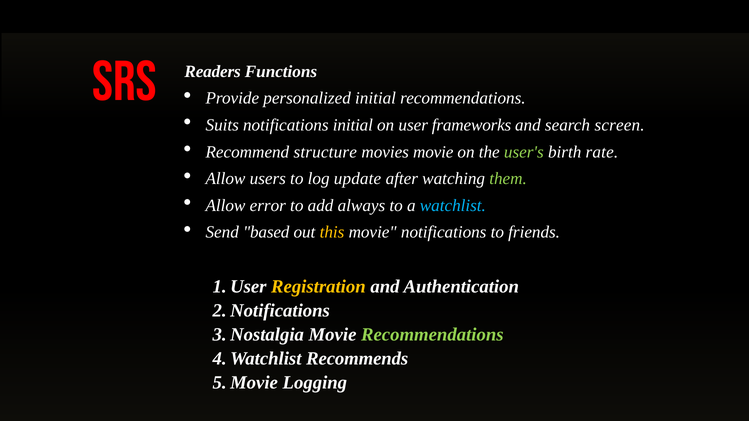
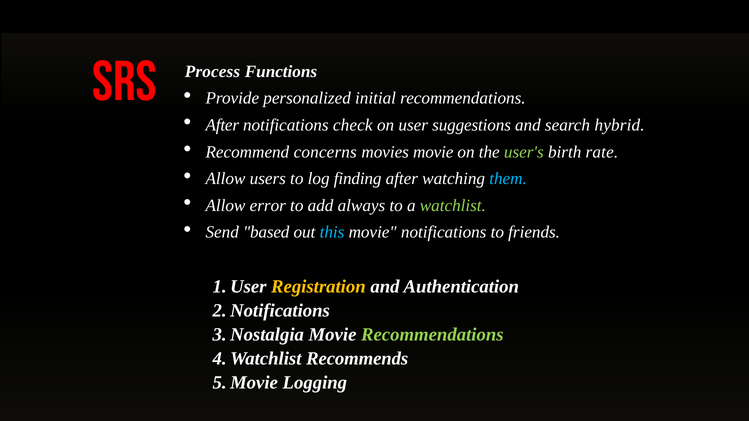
Readers: Readers -> Process
Suits at (222, 125): Suits -> After
notifications initial: initial -> check
frameworks: frameworks -> suggestions
screen: screen -> hybrid
structure: structure -> concerns
update: update -> finding
them colour: light green -> light blue
watchlist colour: light blue -> light green
this colour: yellow -> light blue
